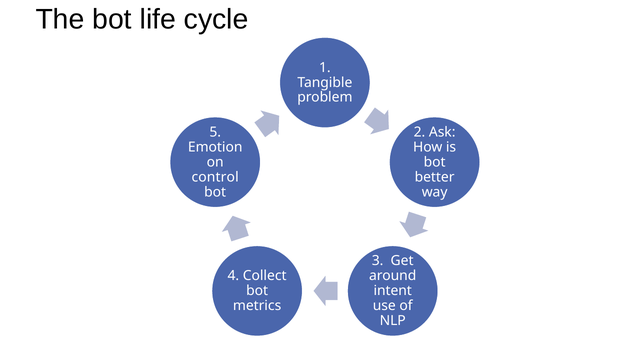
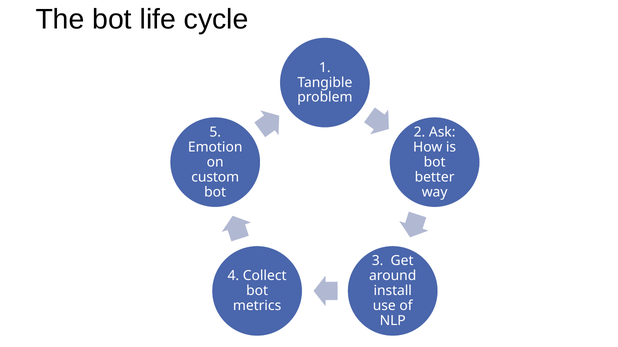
control: control -> custom
intent: intent -> install
